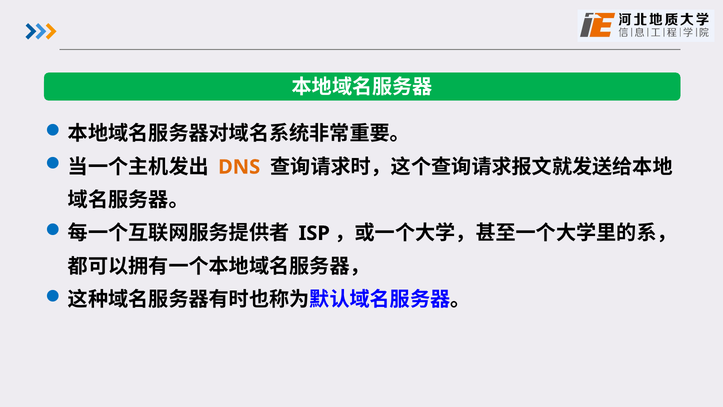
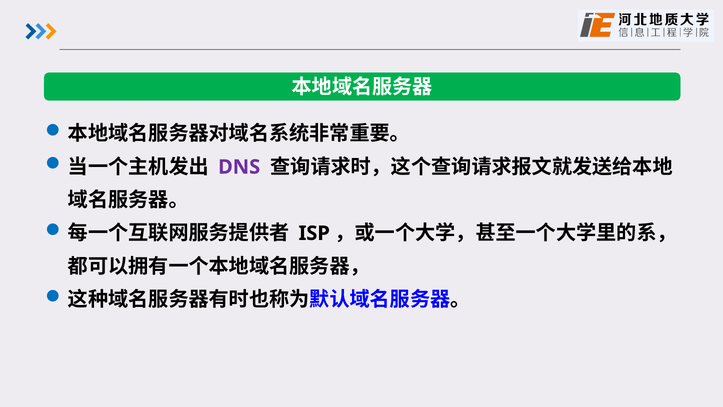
DNS colour: orange -> purple
